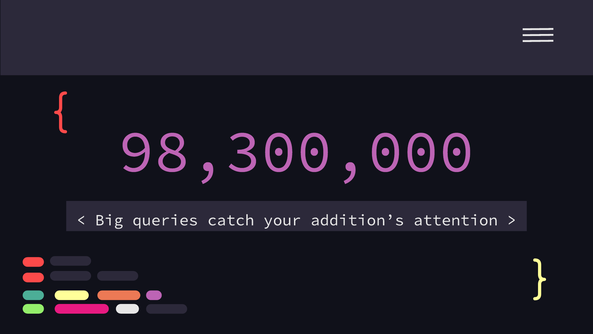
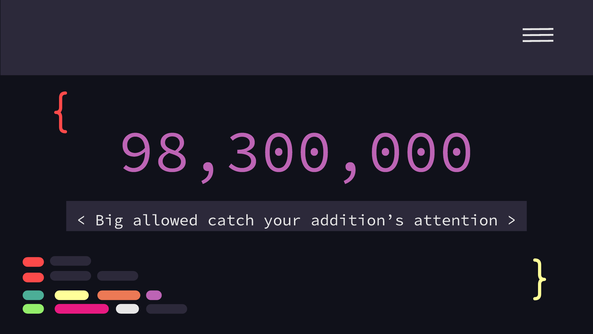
queries: queries -> allowed
